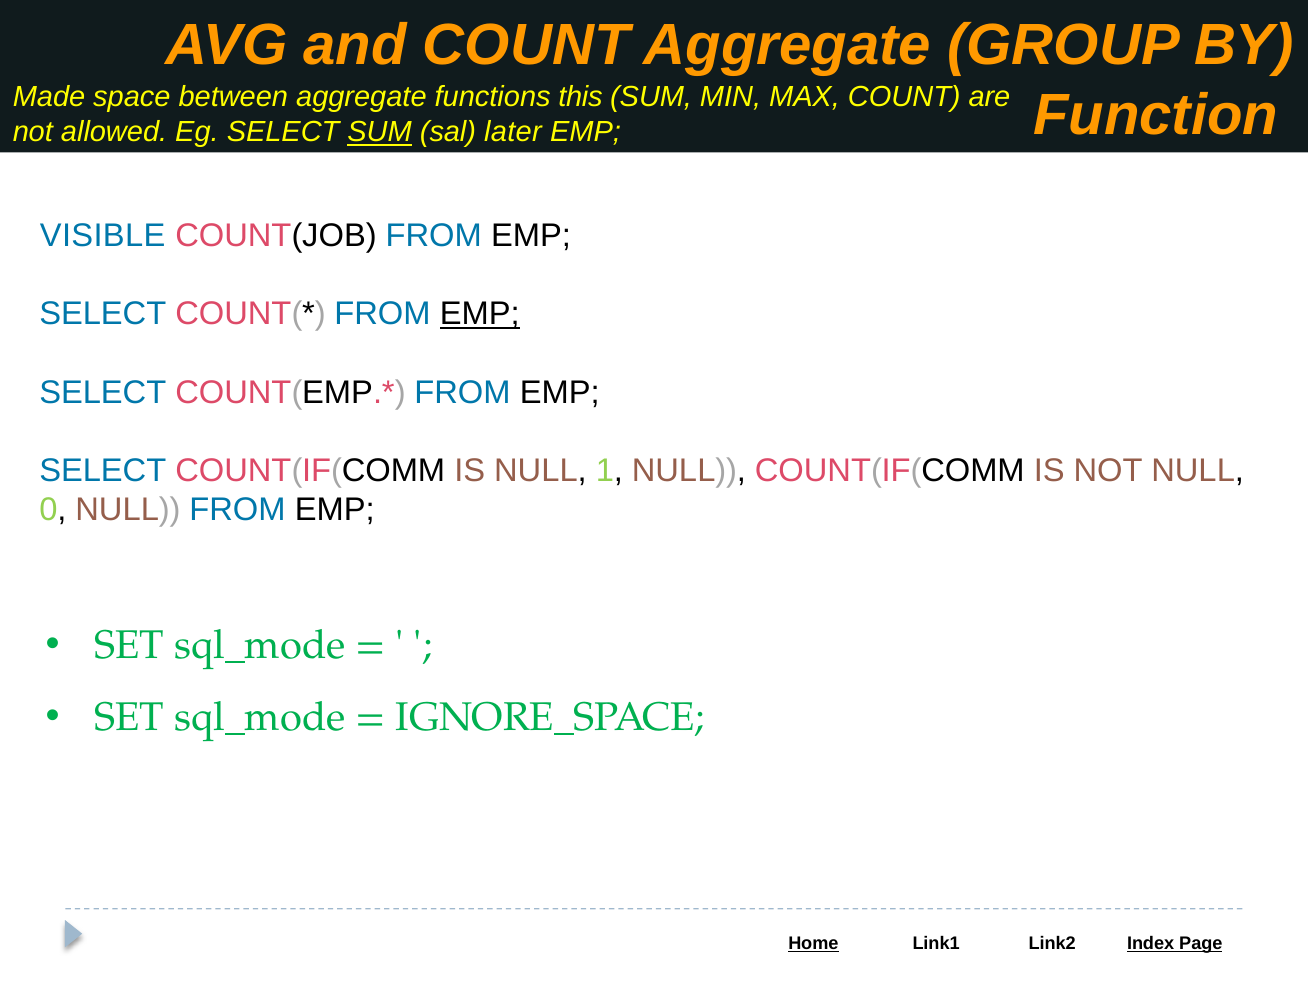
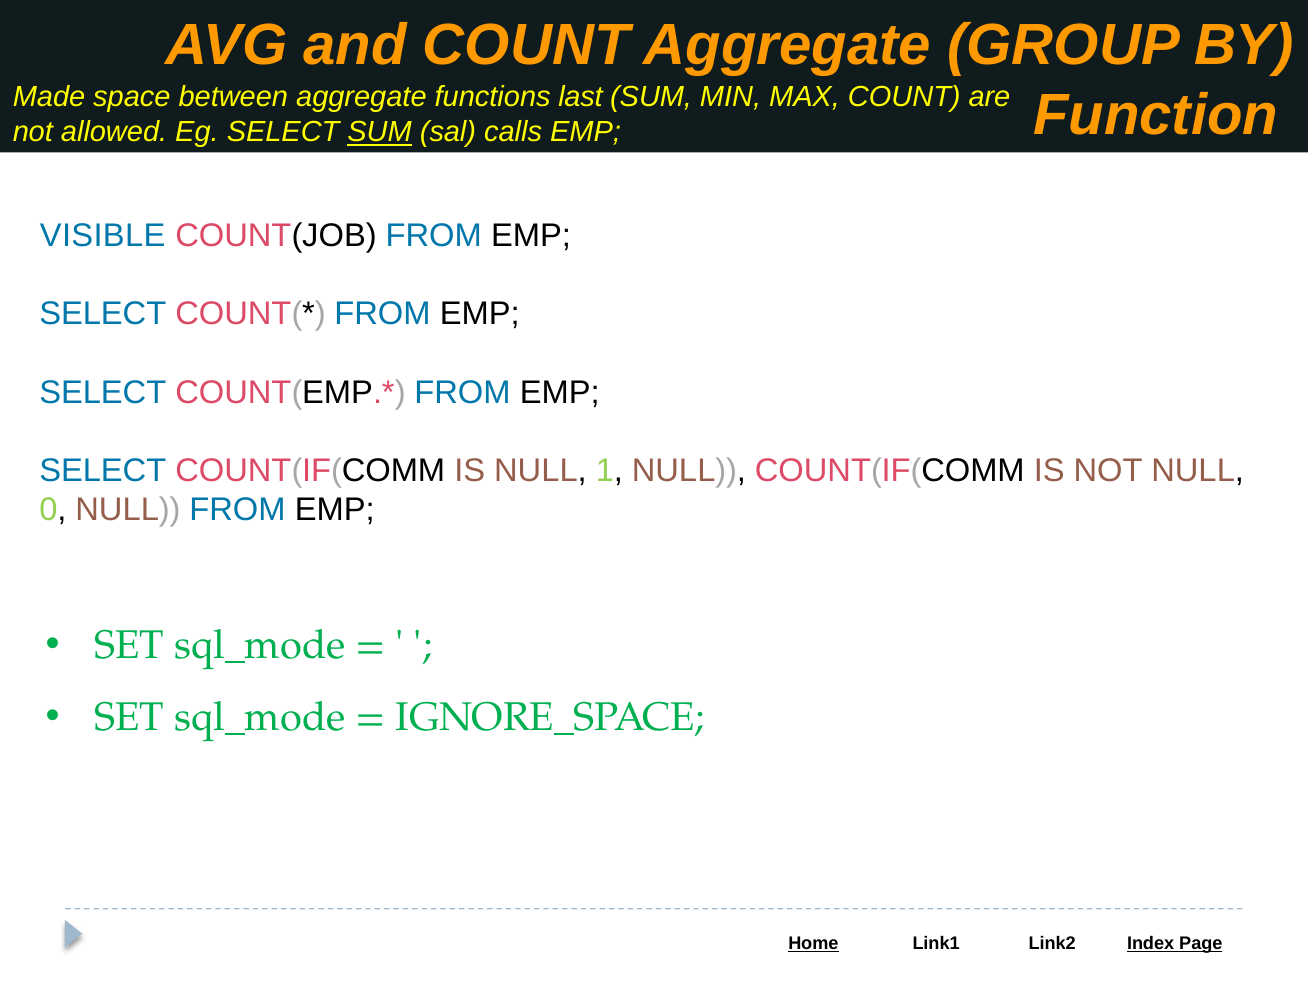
this: this -> last
later: later -> calls
EMP at (480, 314) underline: present -> none
